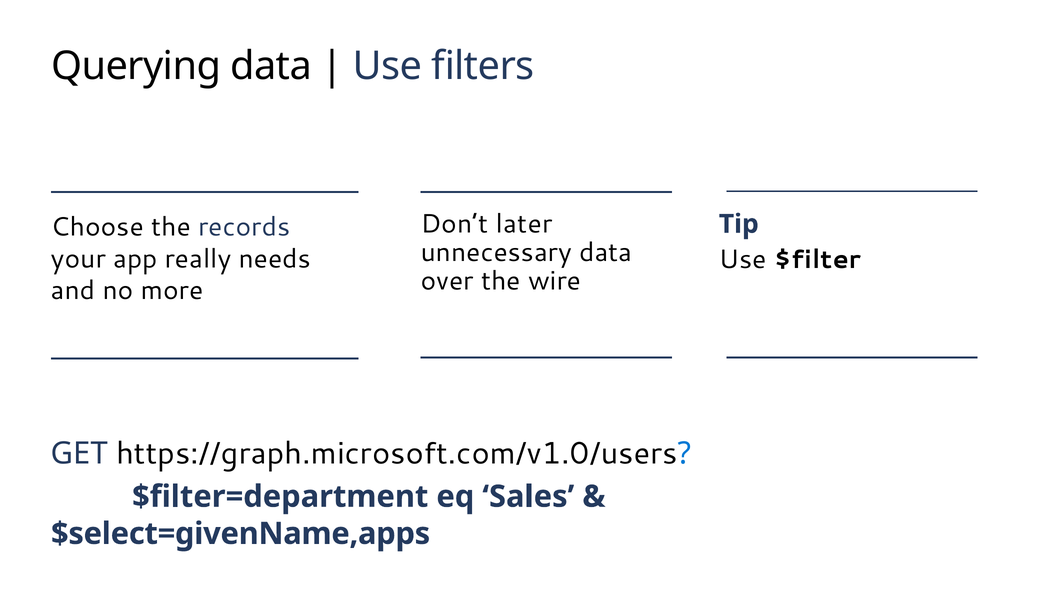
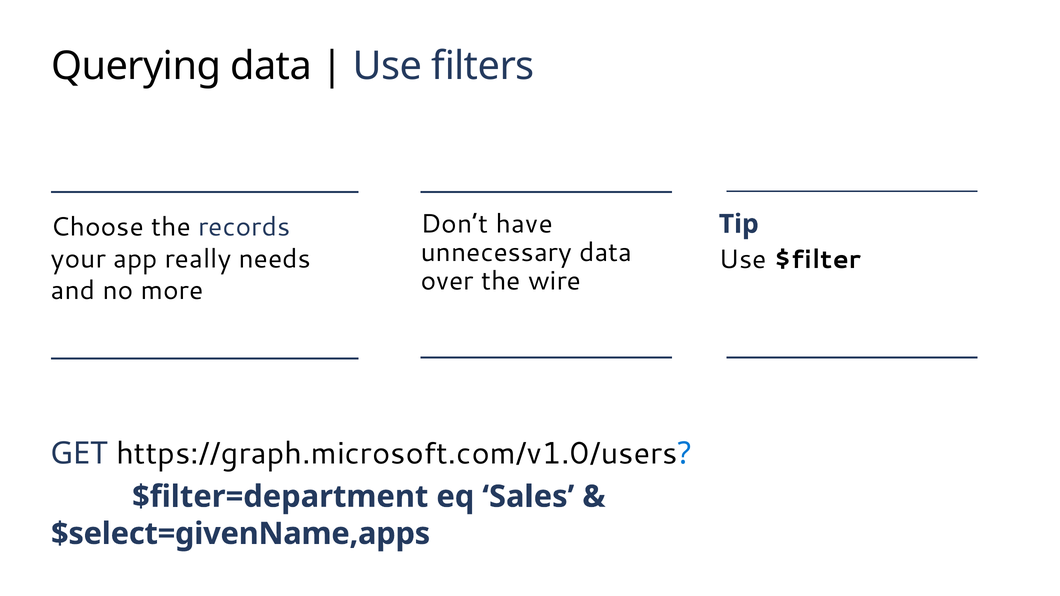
later: later -> have
